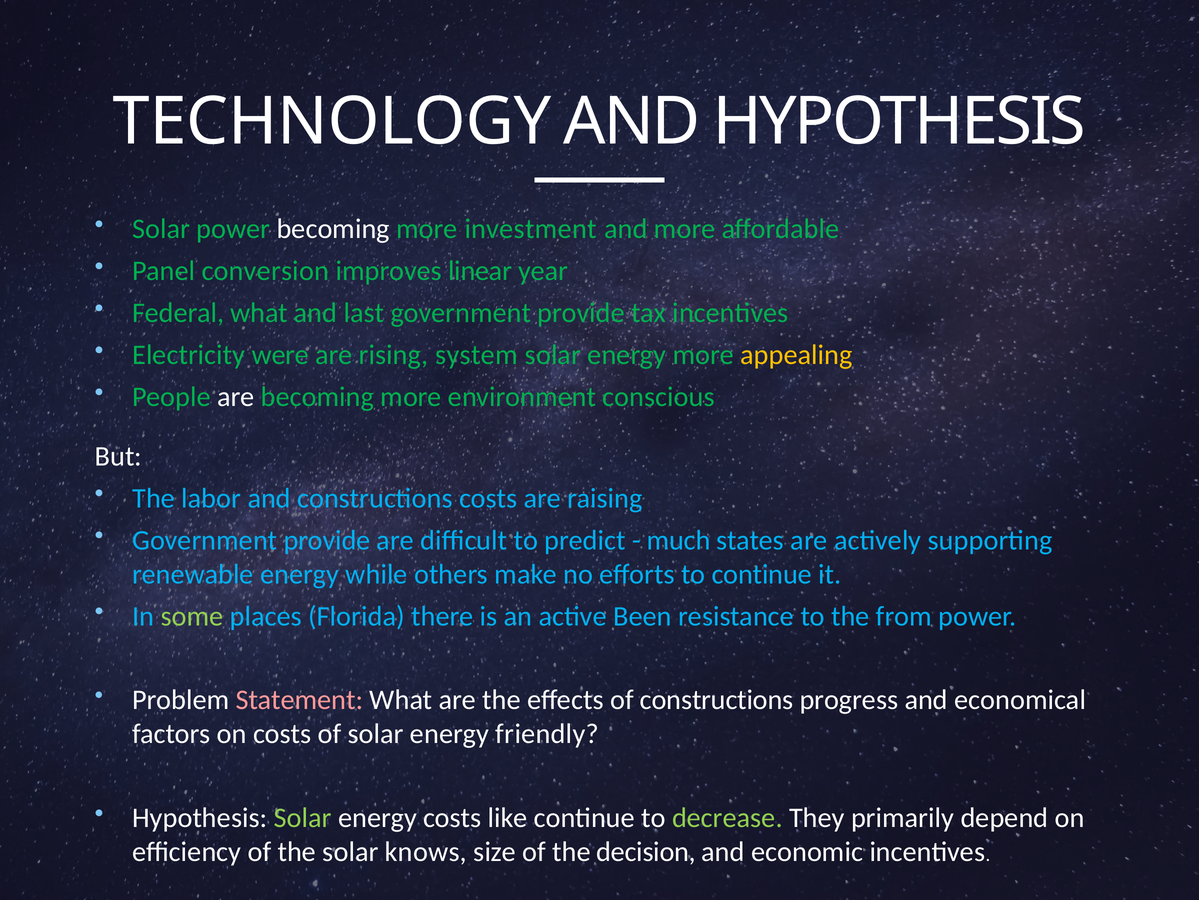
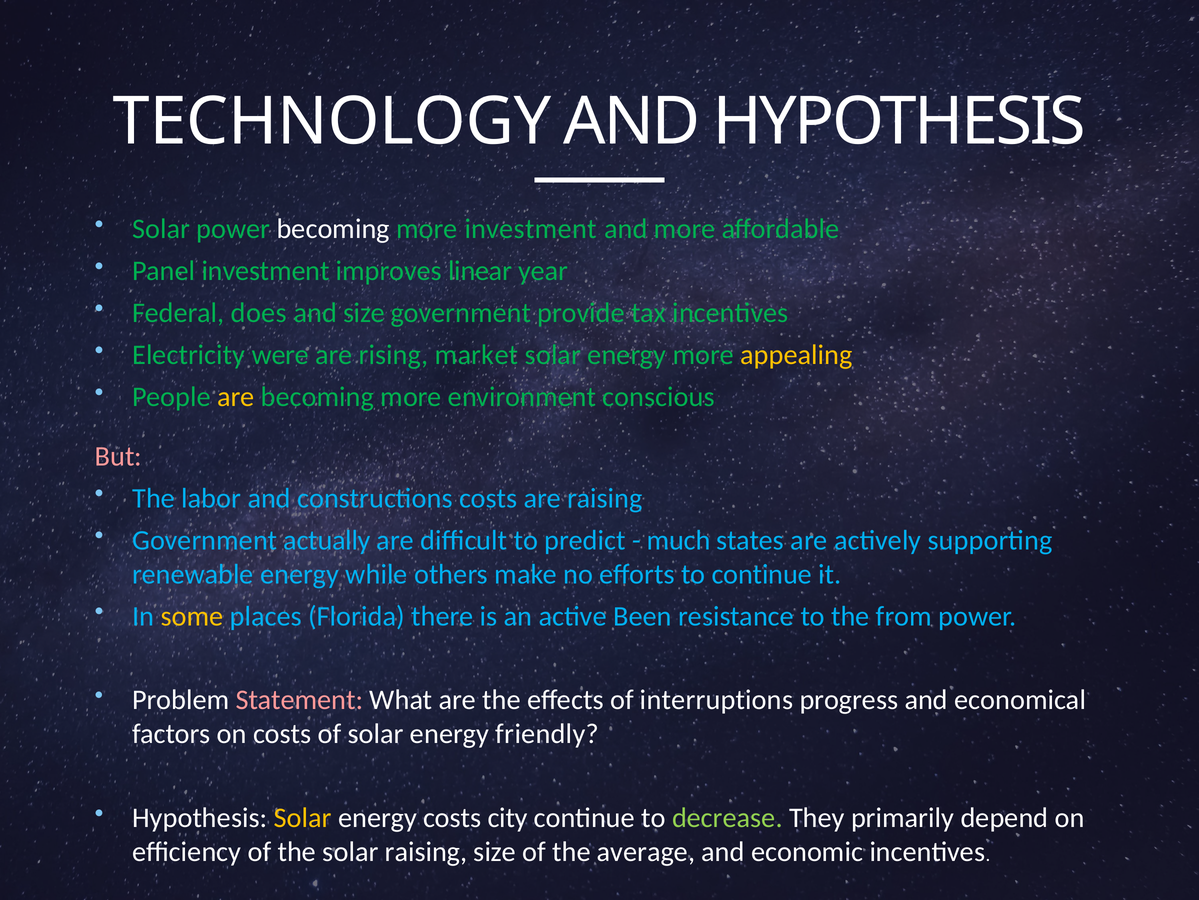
Panel conversion: conversion -> investment
Federal what: what -> does
and last: last -> size
system: system -> market
are at (236, 397) colour: white -> yellow
But colour: white -> pink
provide at (327, 540): provide -> actually
some colour: light green -> yellow
of constructions: constructions -> interruptions
Solar at (303, 817) colour: light green -> yellow
like: like -> city
solar knows: knows -> raising
decision: decision -> average
